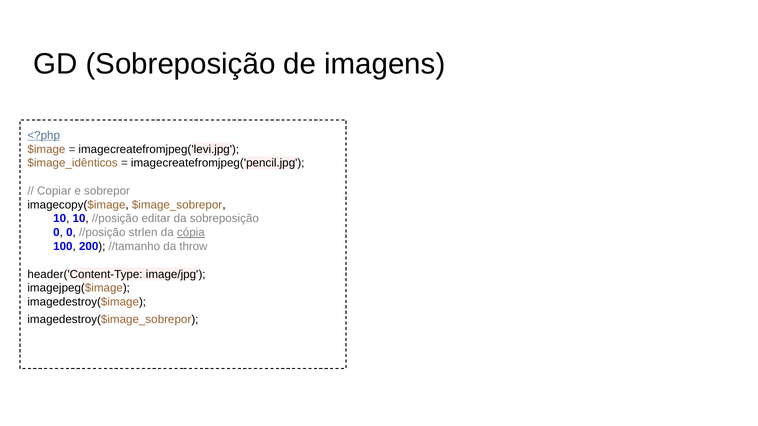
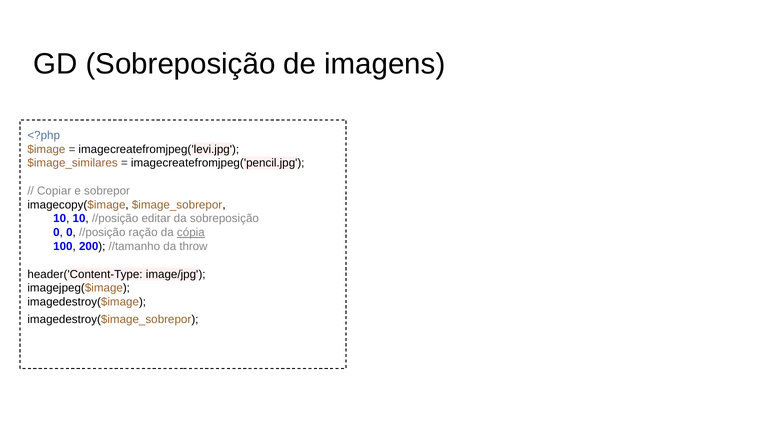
<?php underline: present -> none
$image_idênticos: $image_idênticos -> $image_similares
strlen: strlen -> ração
